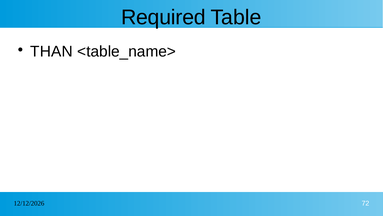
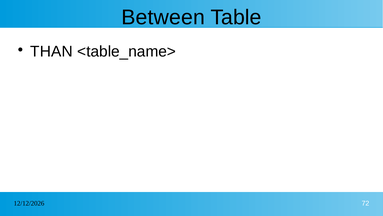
Required: Required -> Between
